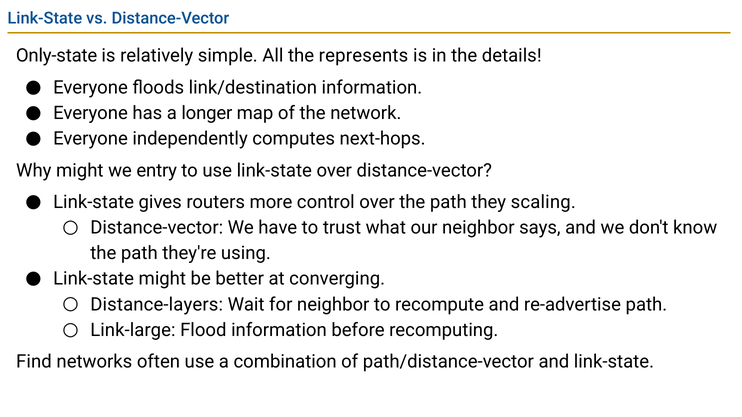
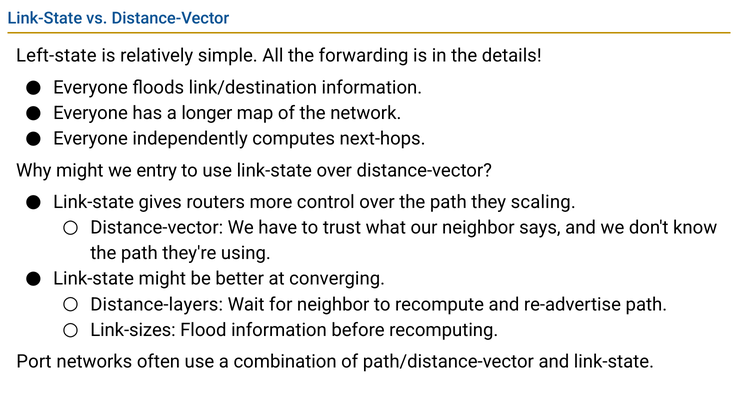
Only-state: Only-state -> Left-state
represents: represents -> forwarding
Link-large: Link-large -> Link-sizes
Find: Find -> Port
